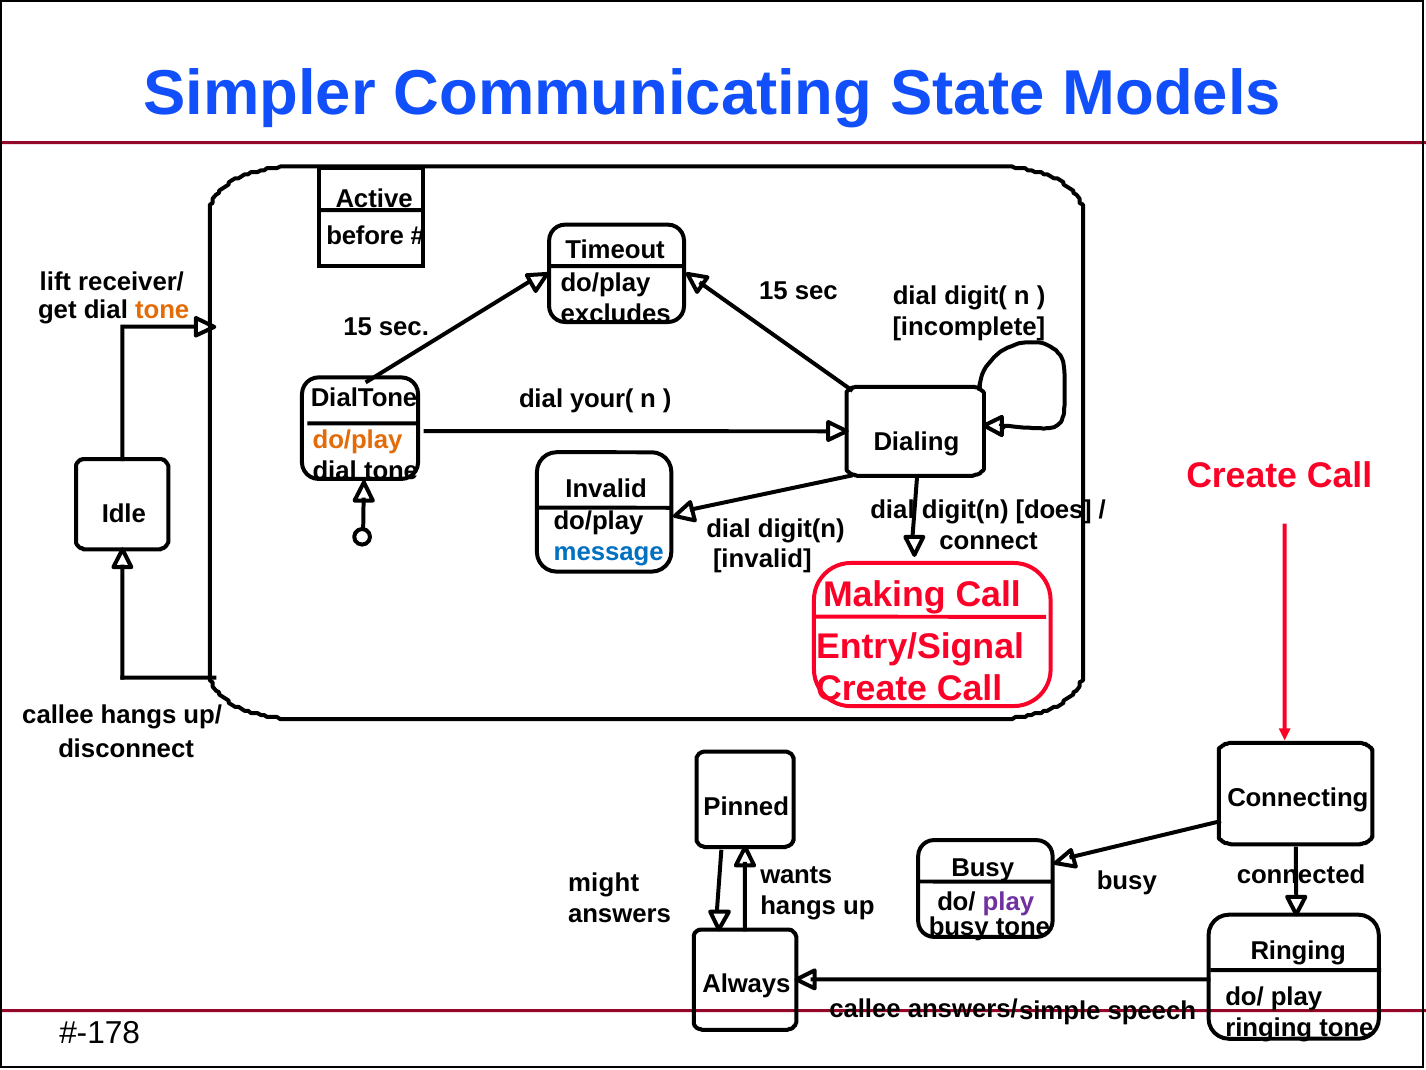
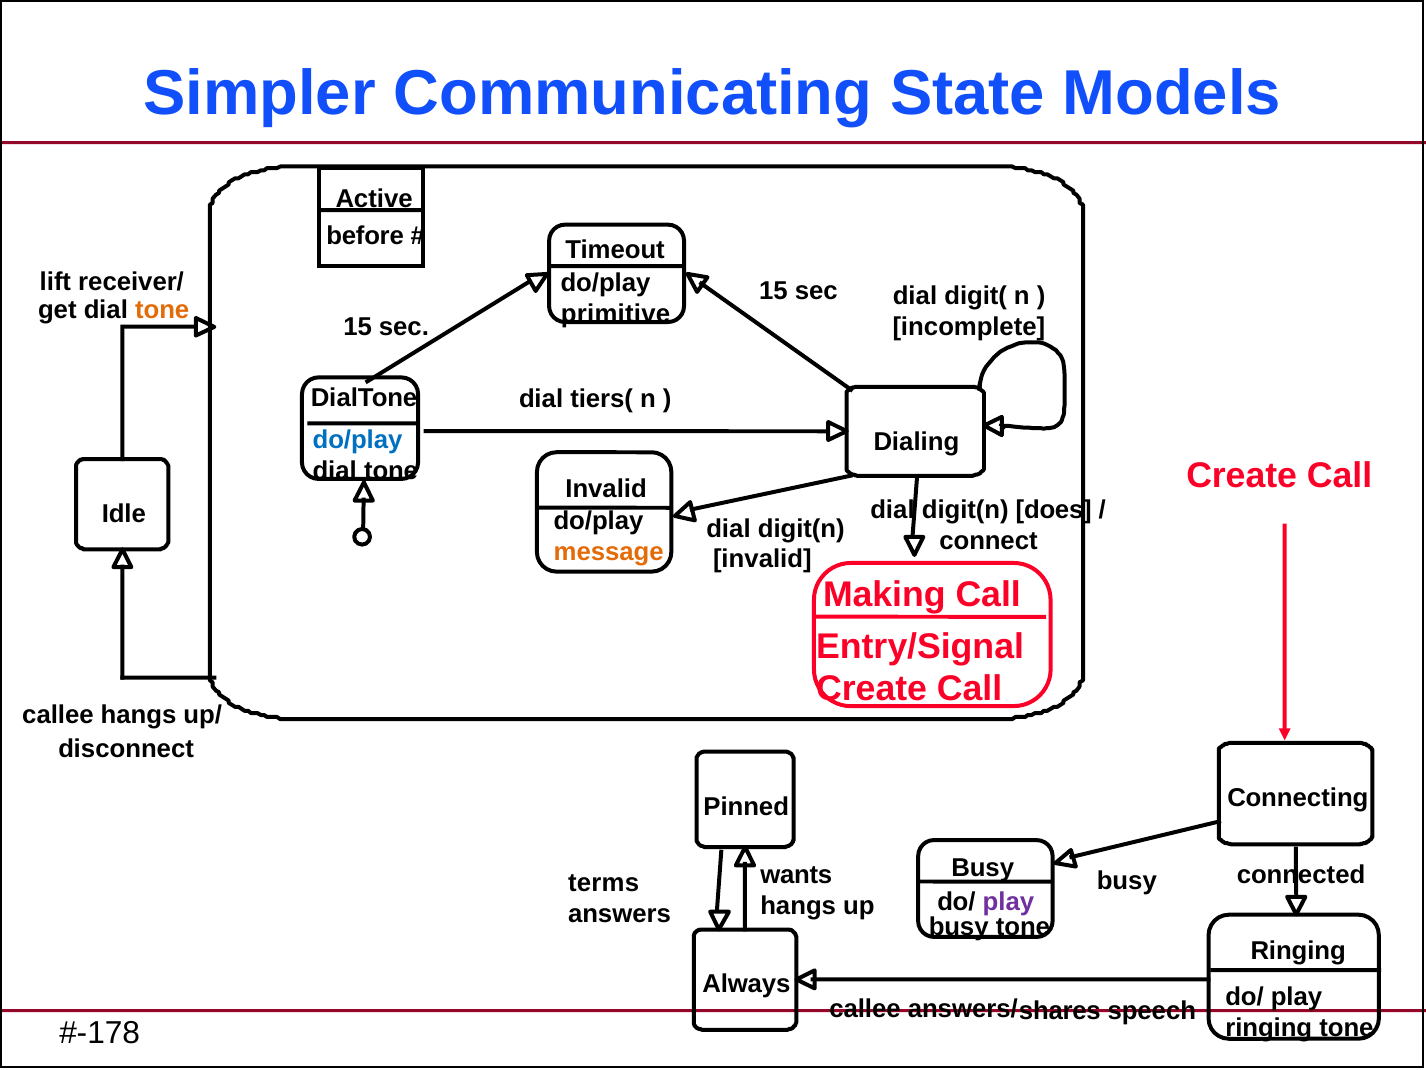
excludes: excludes -> primitive
your(: your( -> tiers(
do/play at (358, 440) colour: orange -> blue
message colour: blue -> orange
might: might -> terms
simple: simple -> shares
